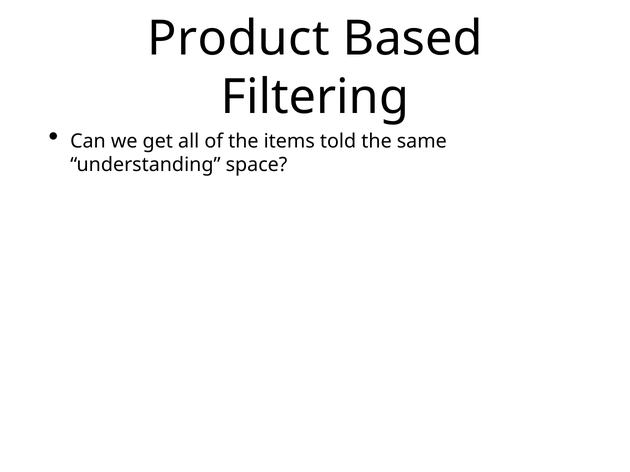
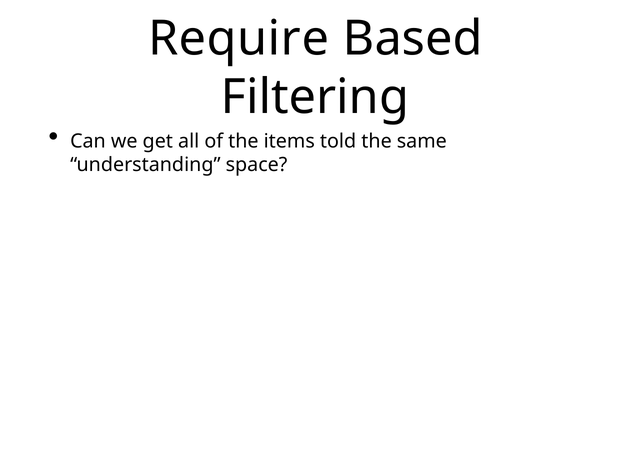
Product: Product -> Require
